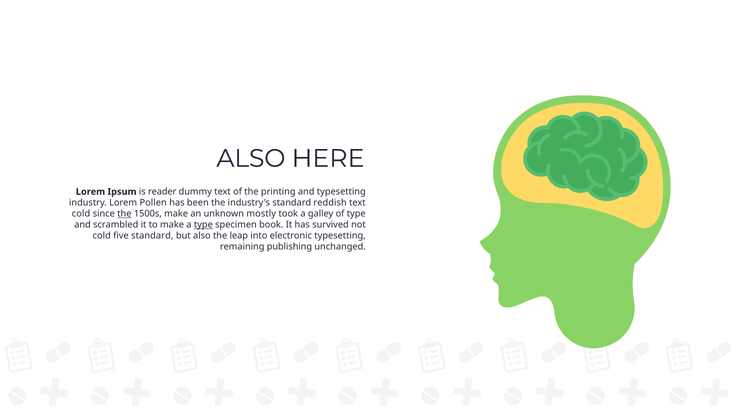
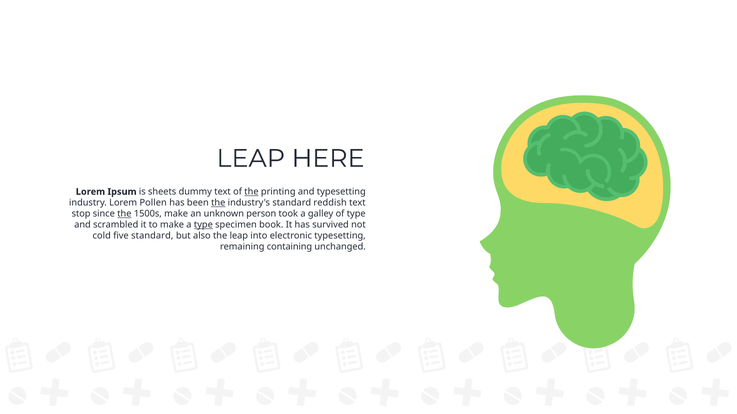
ALSO at (251, 159): ALSO -> LEAP
reader: reader -> sheets
the at (251, 192) underline: none -> present
the at (218, 203) underline: none -> present
cold at (81, 214): cold -> stop
mostly: mostly -> person
publishing: publishing -> containing
